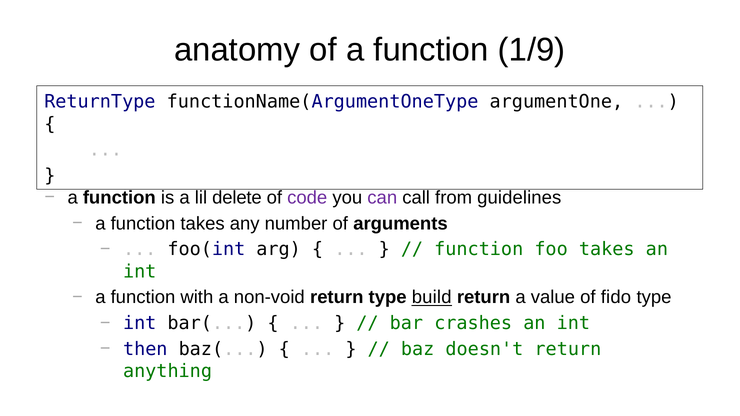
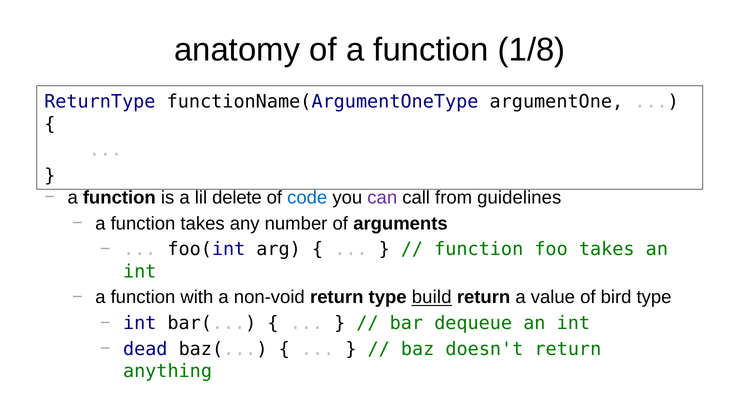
1/9: 1/9 -> 1/8
code colour: purple -> blue
fido: fido -> bird
crashes: crashes -> dequeue
then: then -> dead
